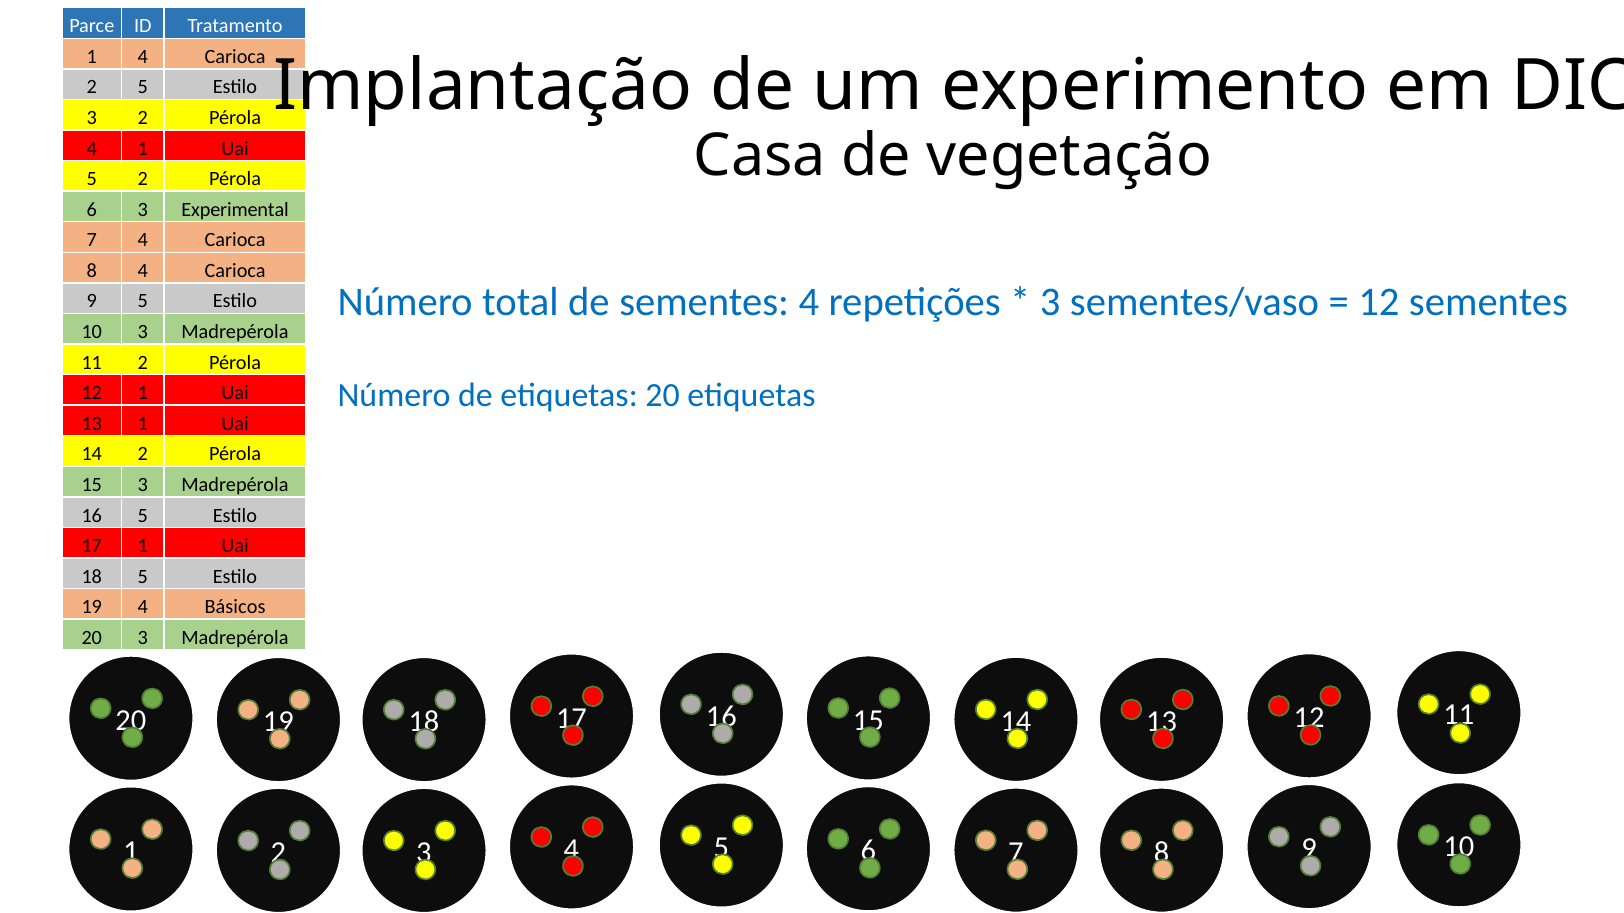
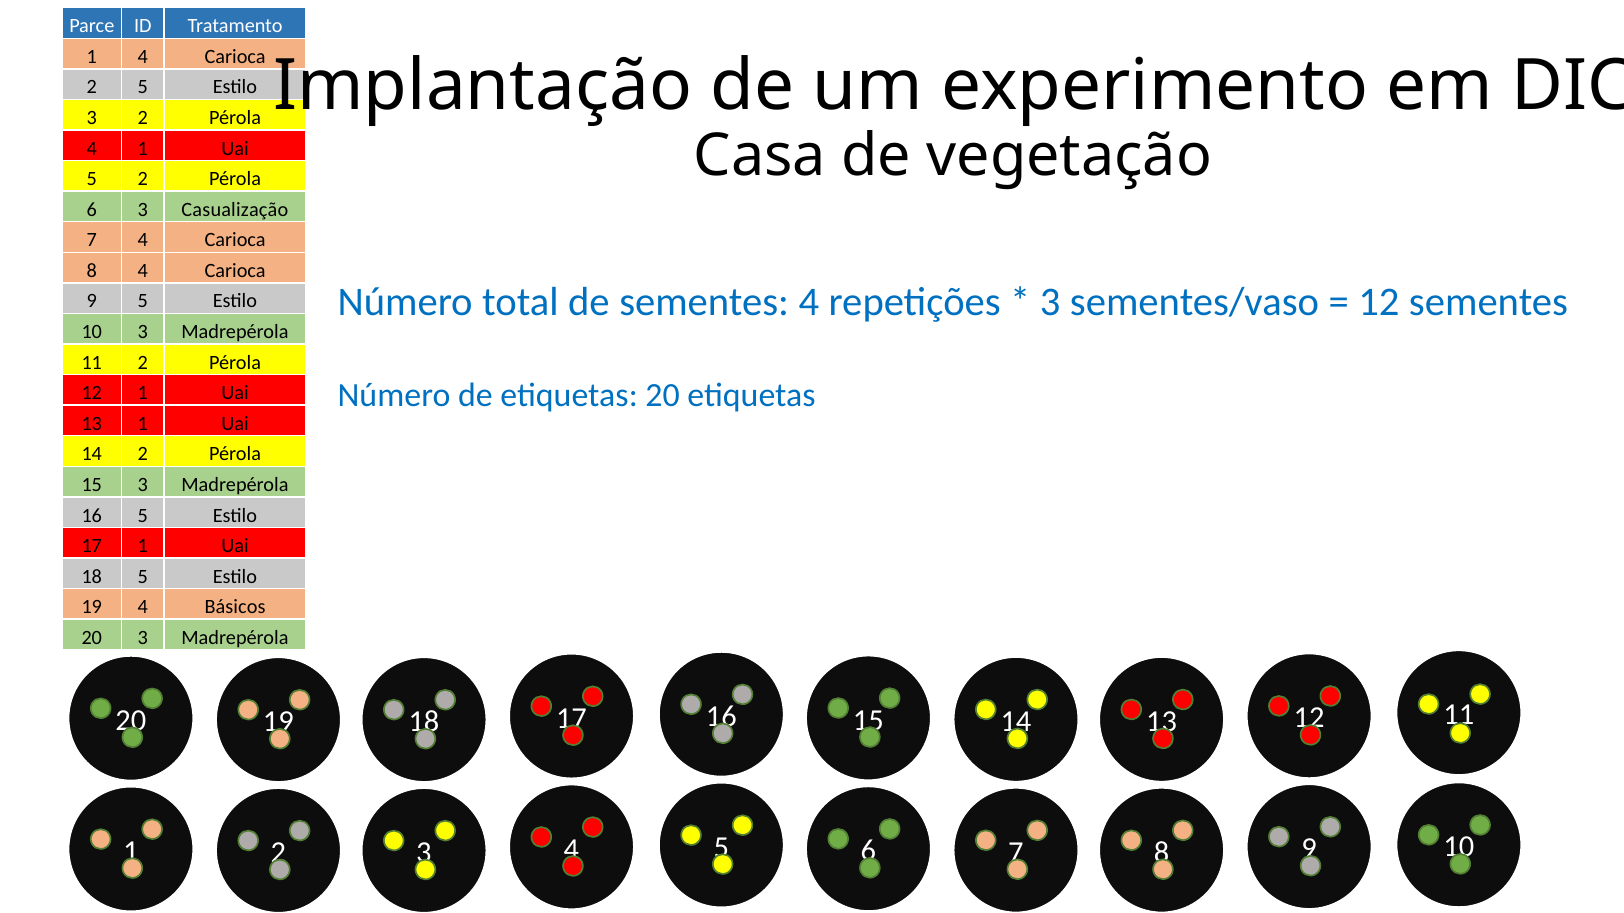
Experimental: Experimental -> Casualização
